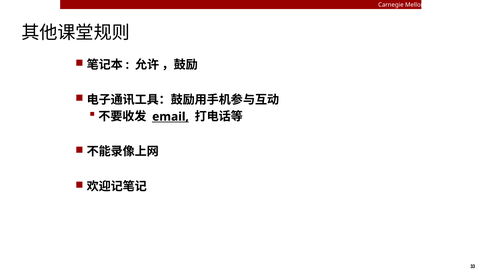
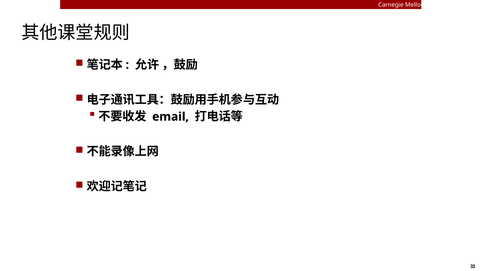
email underline: present -> none
